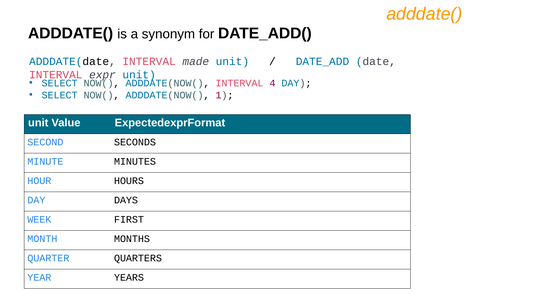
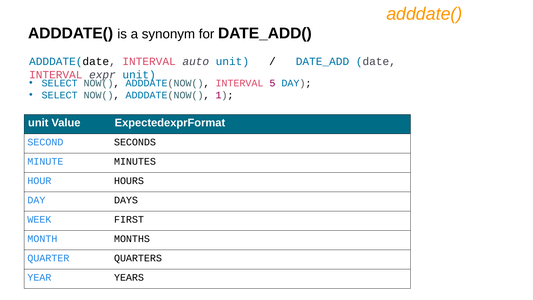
made: made -> auto
4: 4 -> 5
